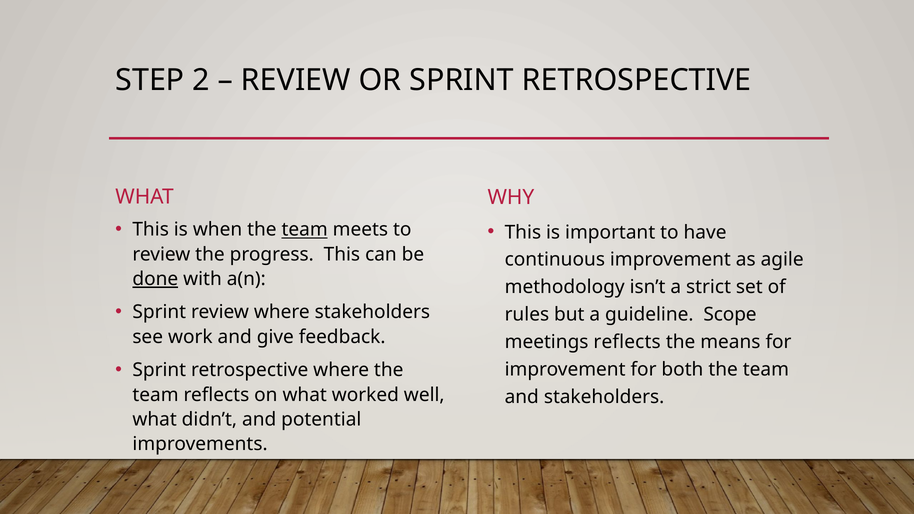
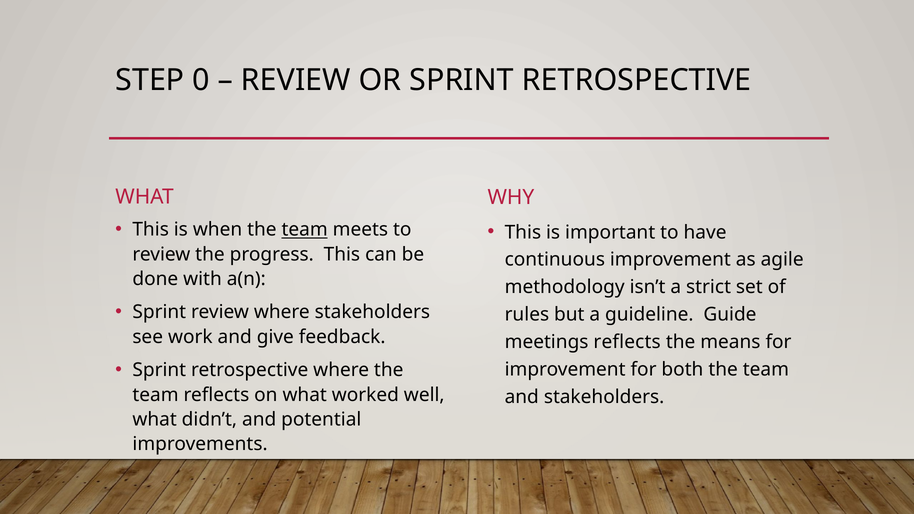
2: 2 -> 0
done underline: present -> none
Scope: Scope -> Guide
